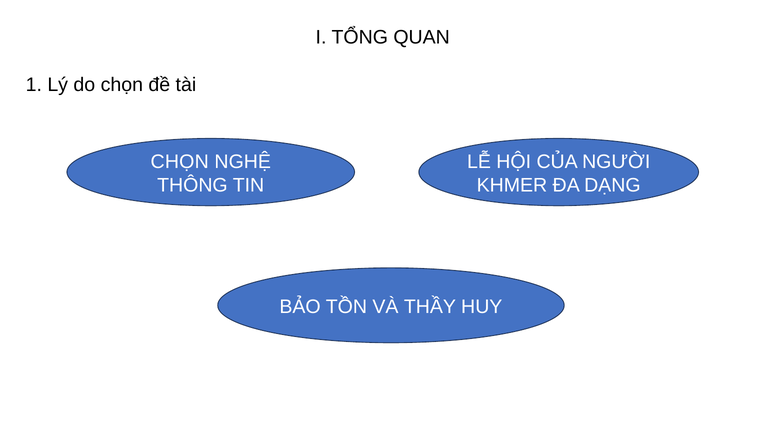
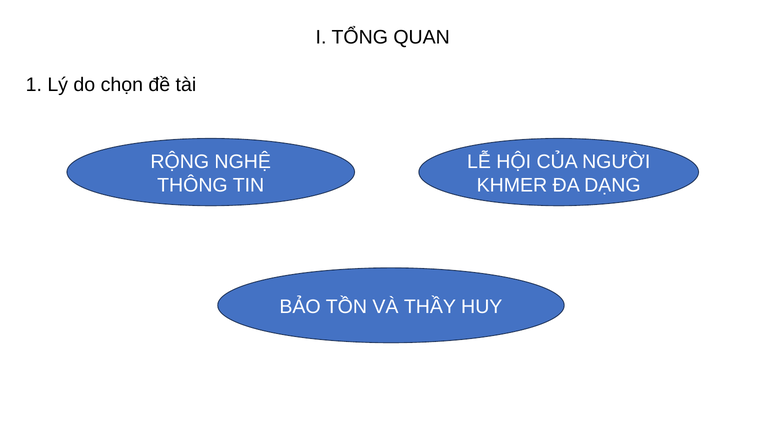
CHỌN at (180, 162): CHỌN -> RỘNG
